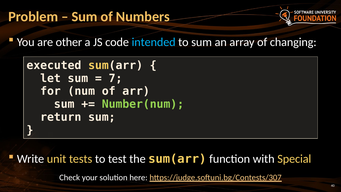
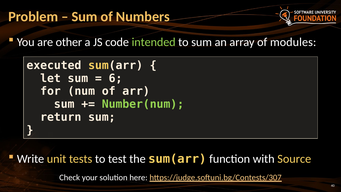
intended colour: light blue -> light green
changing: changing -> modules
7: 7 -> 6
Special: Special -> Source
